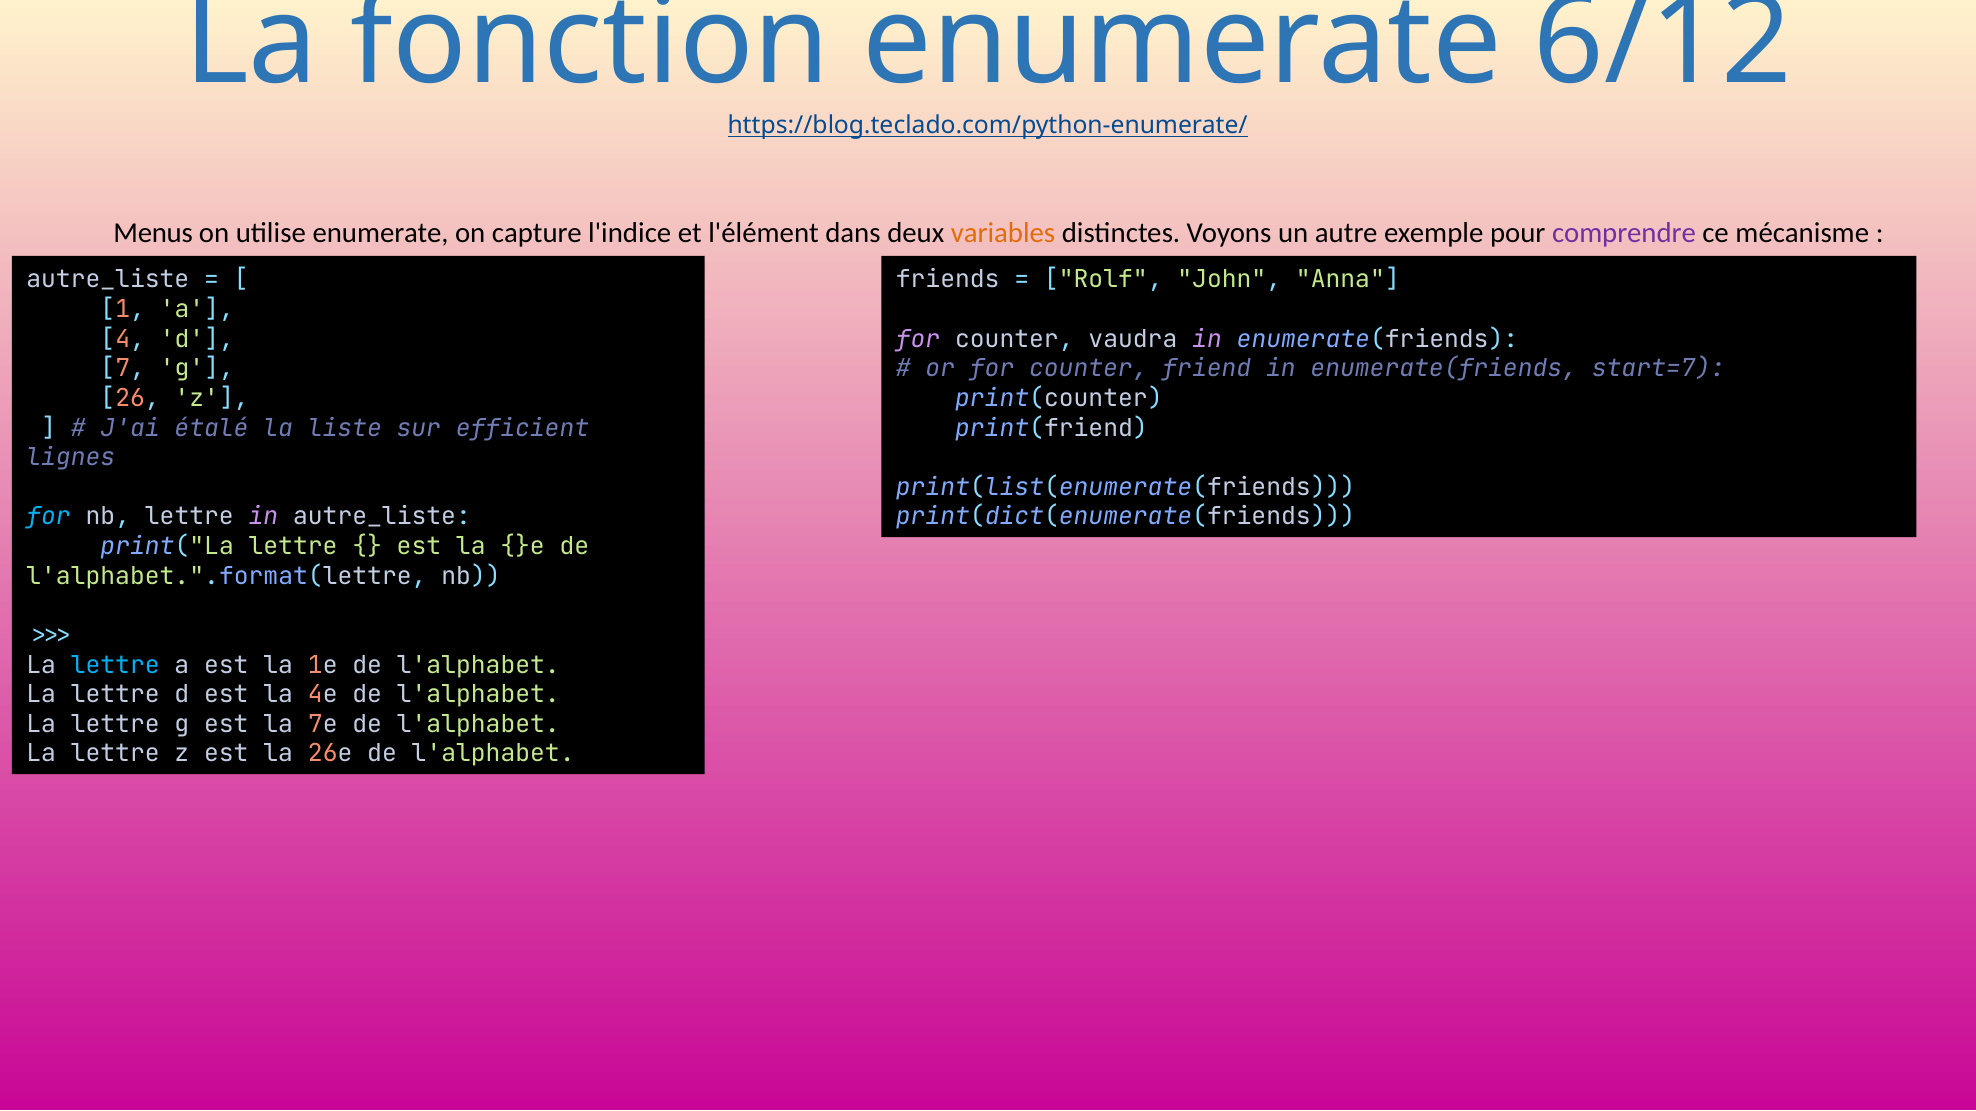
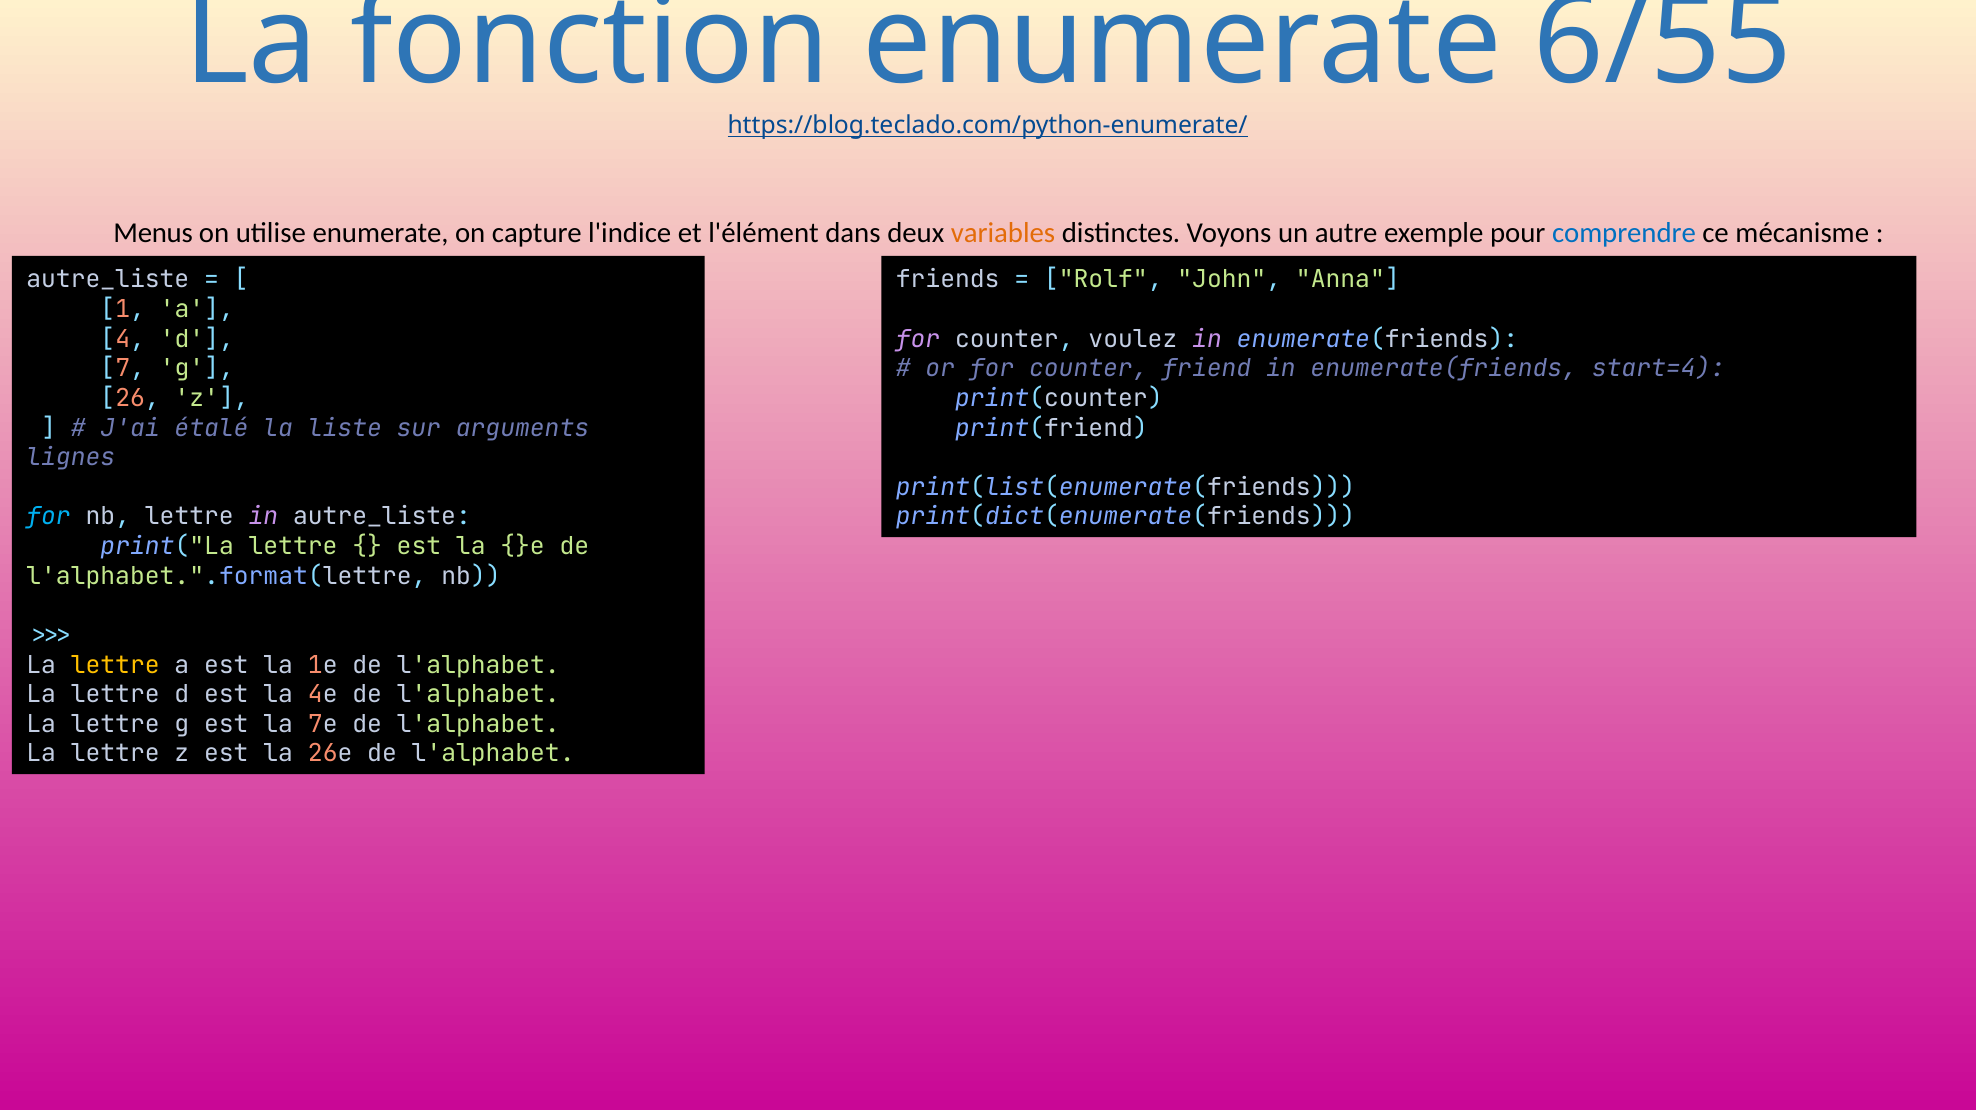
6/12: 6/12 -> 6/55
comprendre colour: purple -> blue
vaudra: vaudra -> voulez
start=7: start=7 -> start=4
efficient: efficient -> arguments
lettre at (115, 665) colour: light blue -> yellow
